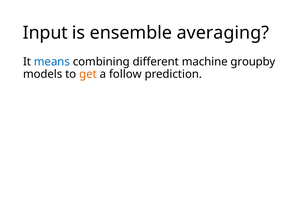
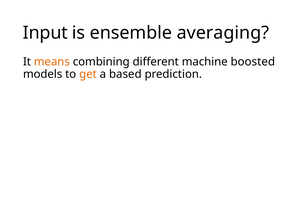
means colour: blue -> orange
groupby: groupby -> boosted
follow: follow -> based
